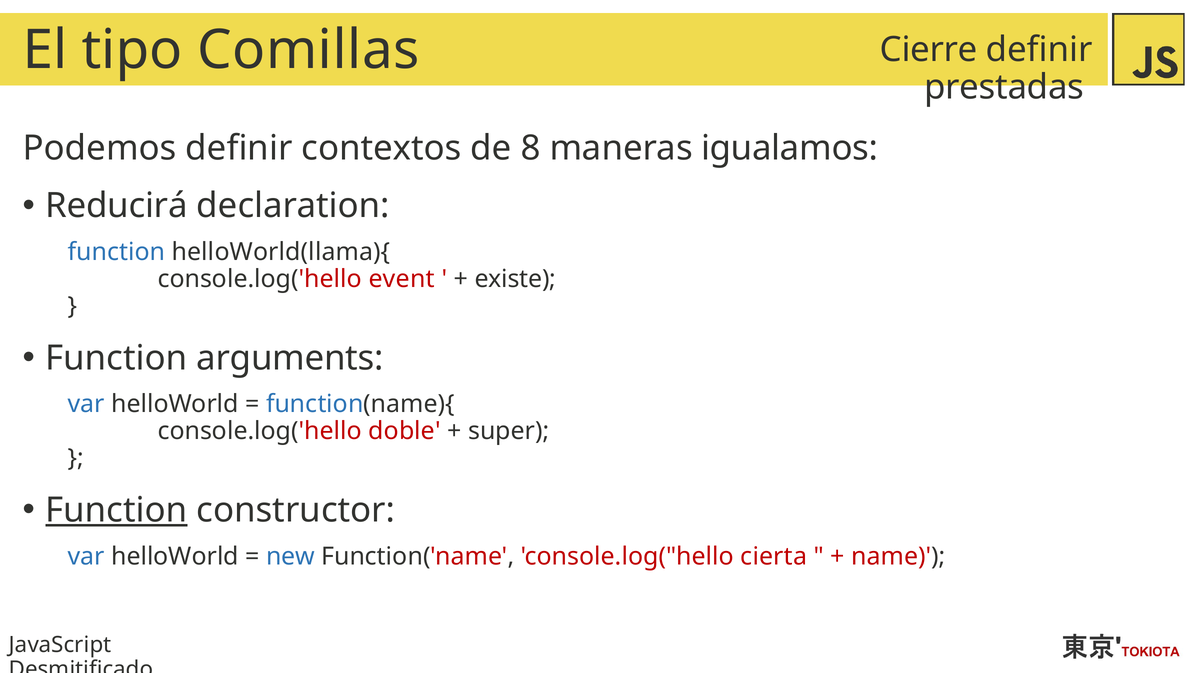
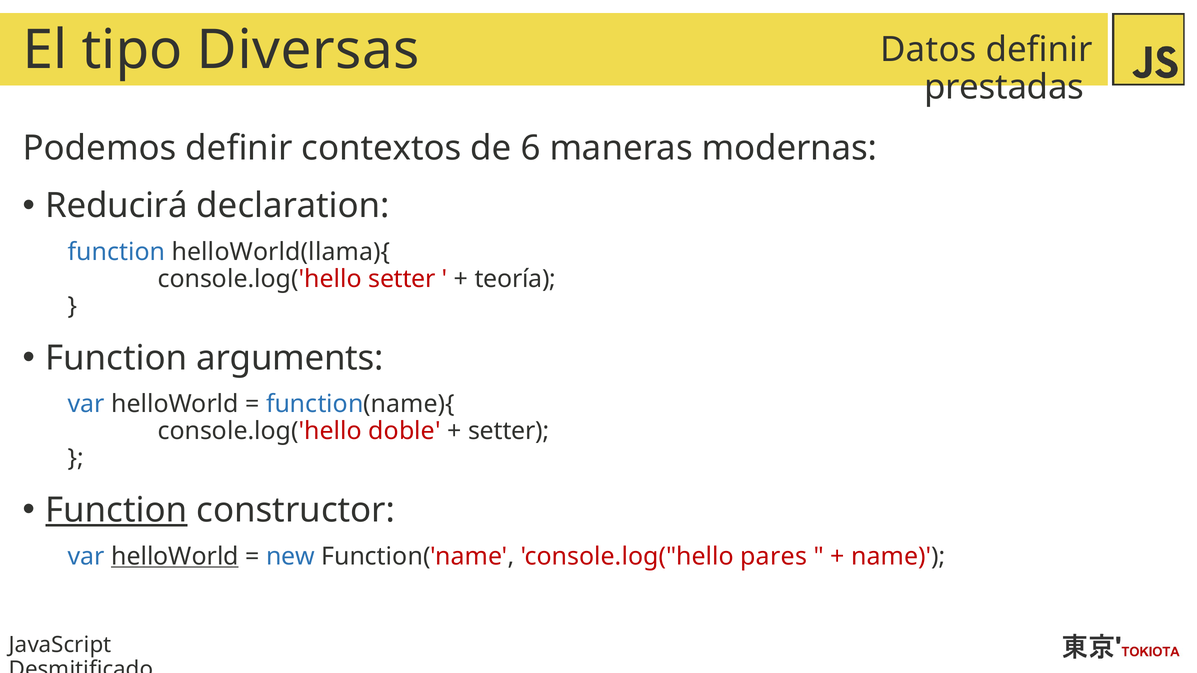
Comillas: Comillas -> Diversas
Cierre: Cierre -> Datos
8: 8 -> 6
igualamos: igualamos -> modernas
console.log('hello event: event -> setter
existe: existe -> teoría
super at (509, 431): super -> setter
helloWorld at (175, 557) underline: none -> present
cierta: cierta -> pares
